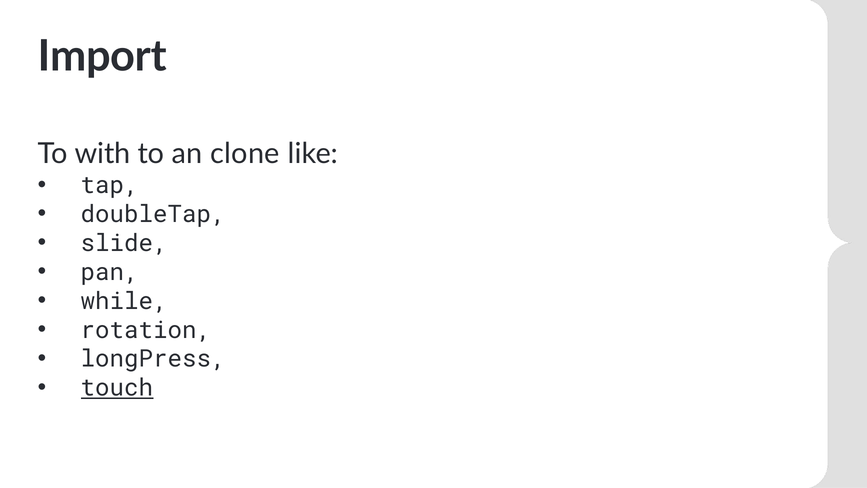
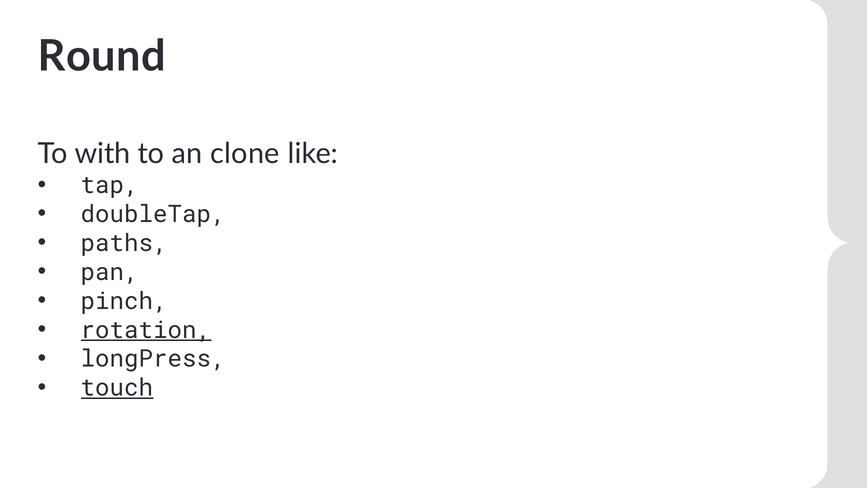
Import: Import -> Round
slide: slide -> paths
while: while -> pinch
rotation underline: none -> present
